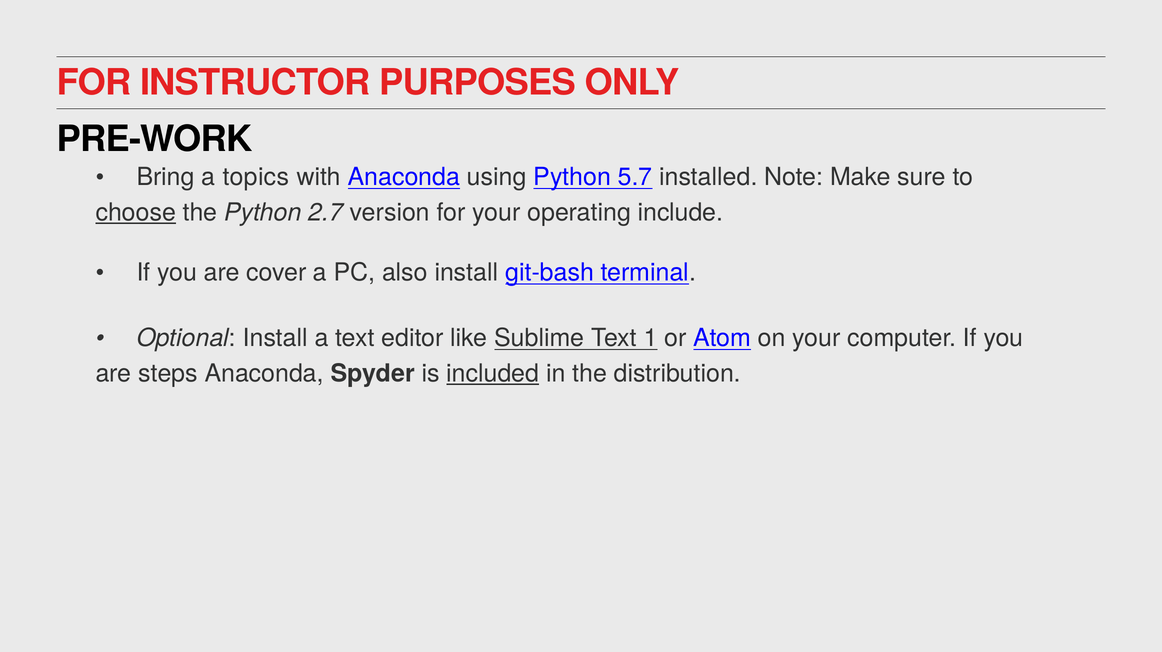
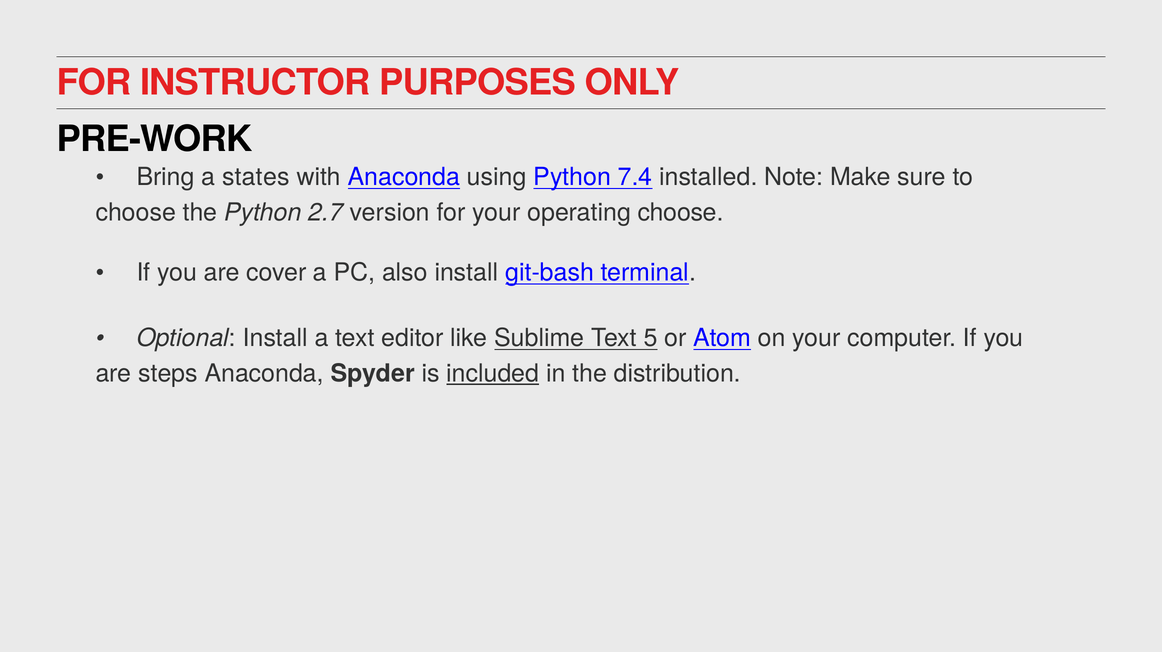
topics: topics -> states
5.7: 5.7 -> 7.4
choose at (136, 213) underline: present -> none
operating include: include -> choose
1: 1 -> 5
